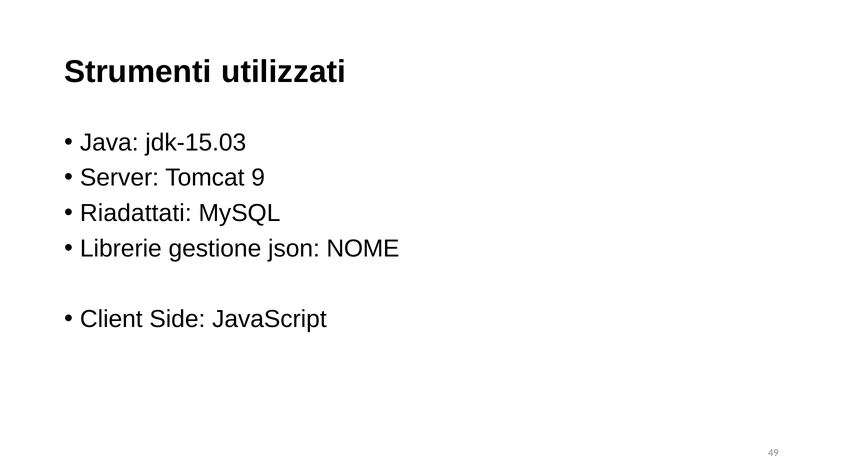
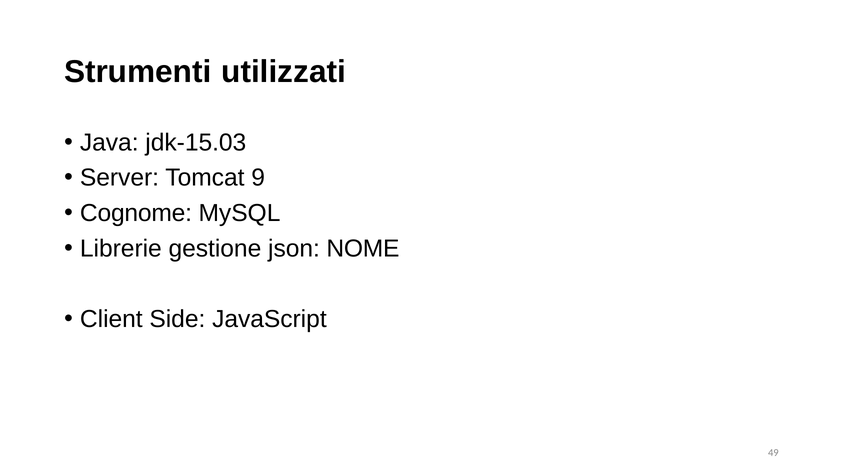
Riadattati: Riadattati -> Cognome
